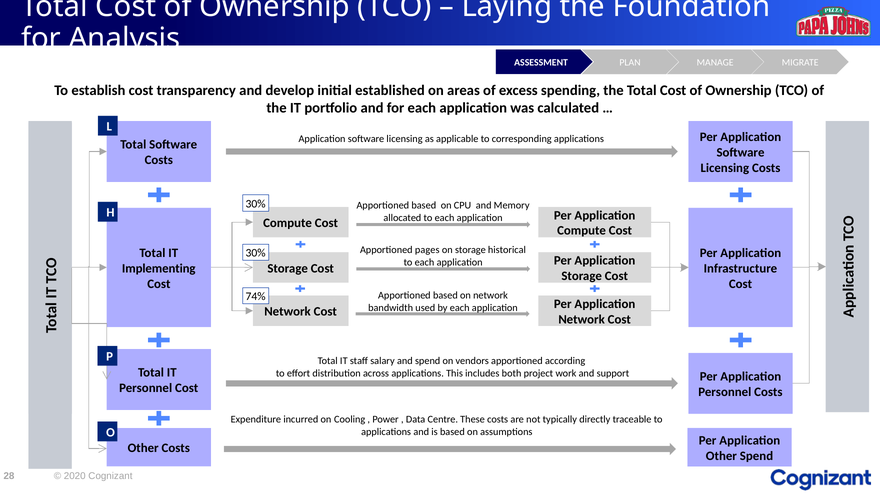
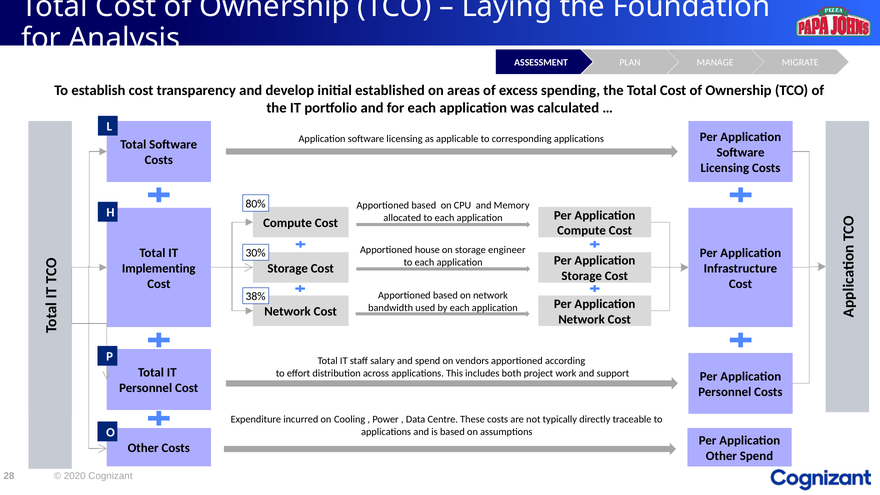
30% at (256, 204): 30% -> 80%
pages: pages -> house
historical: historical -> engineer
74%: 74% -> 38%
